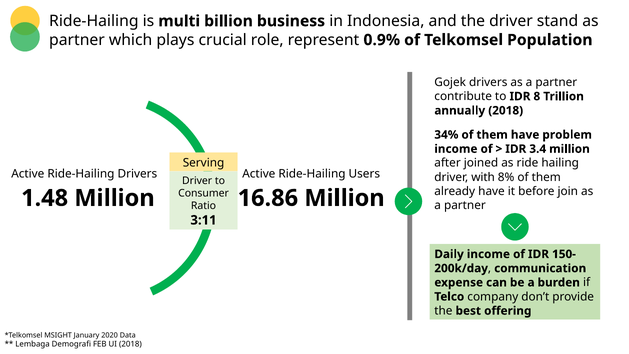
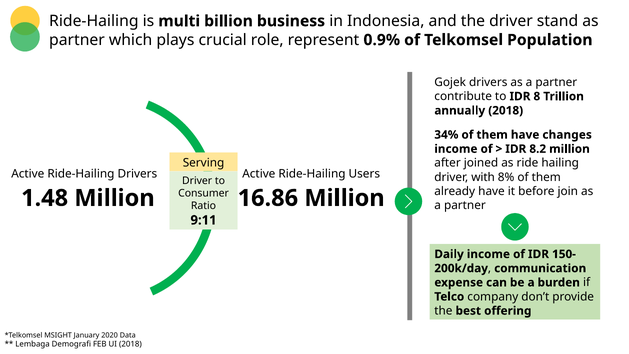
problem: problem -> changes
3.4: 3.4 -> 8.2
3:11: 3:11 -> 9:11
